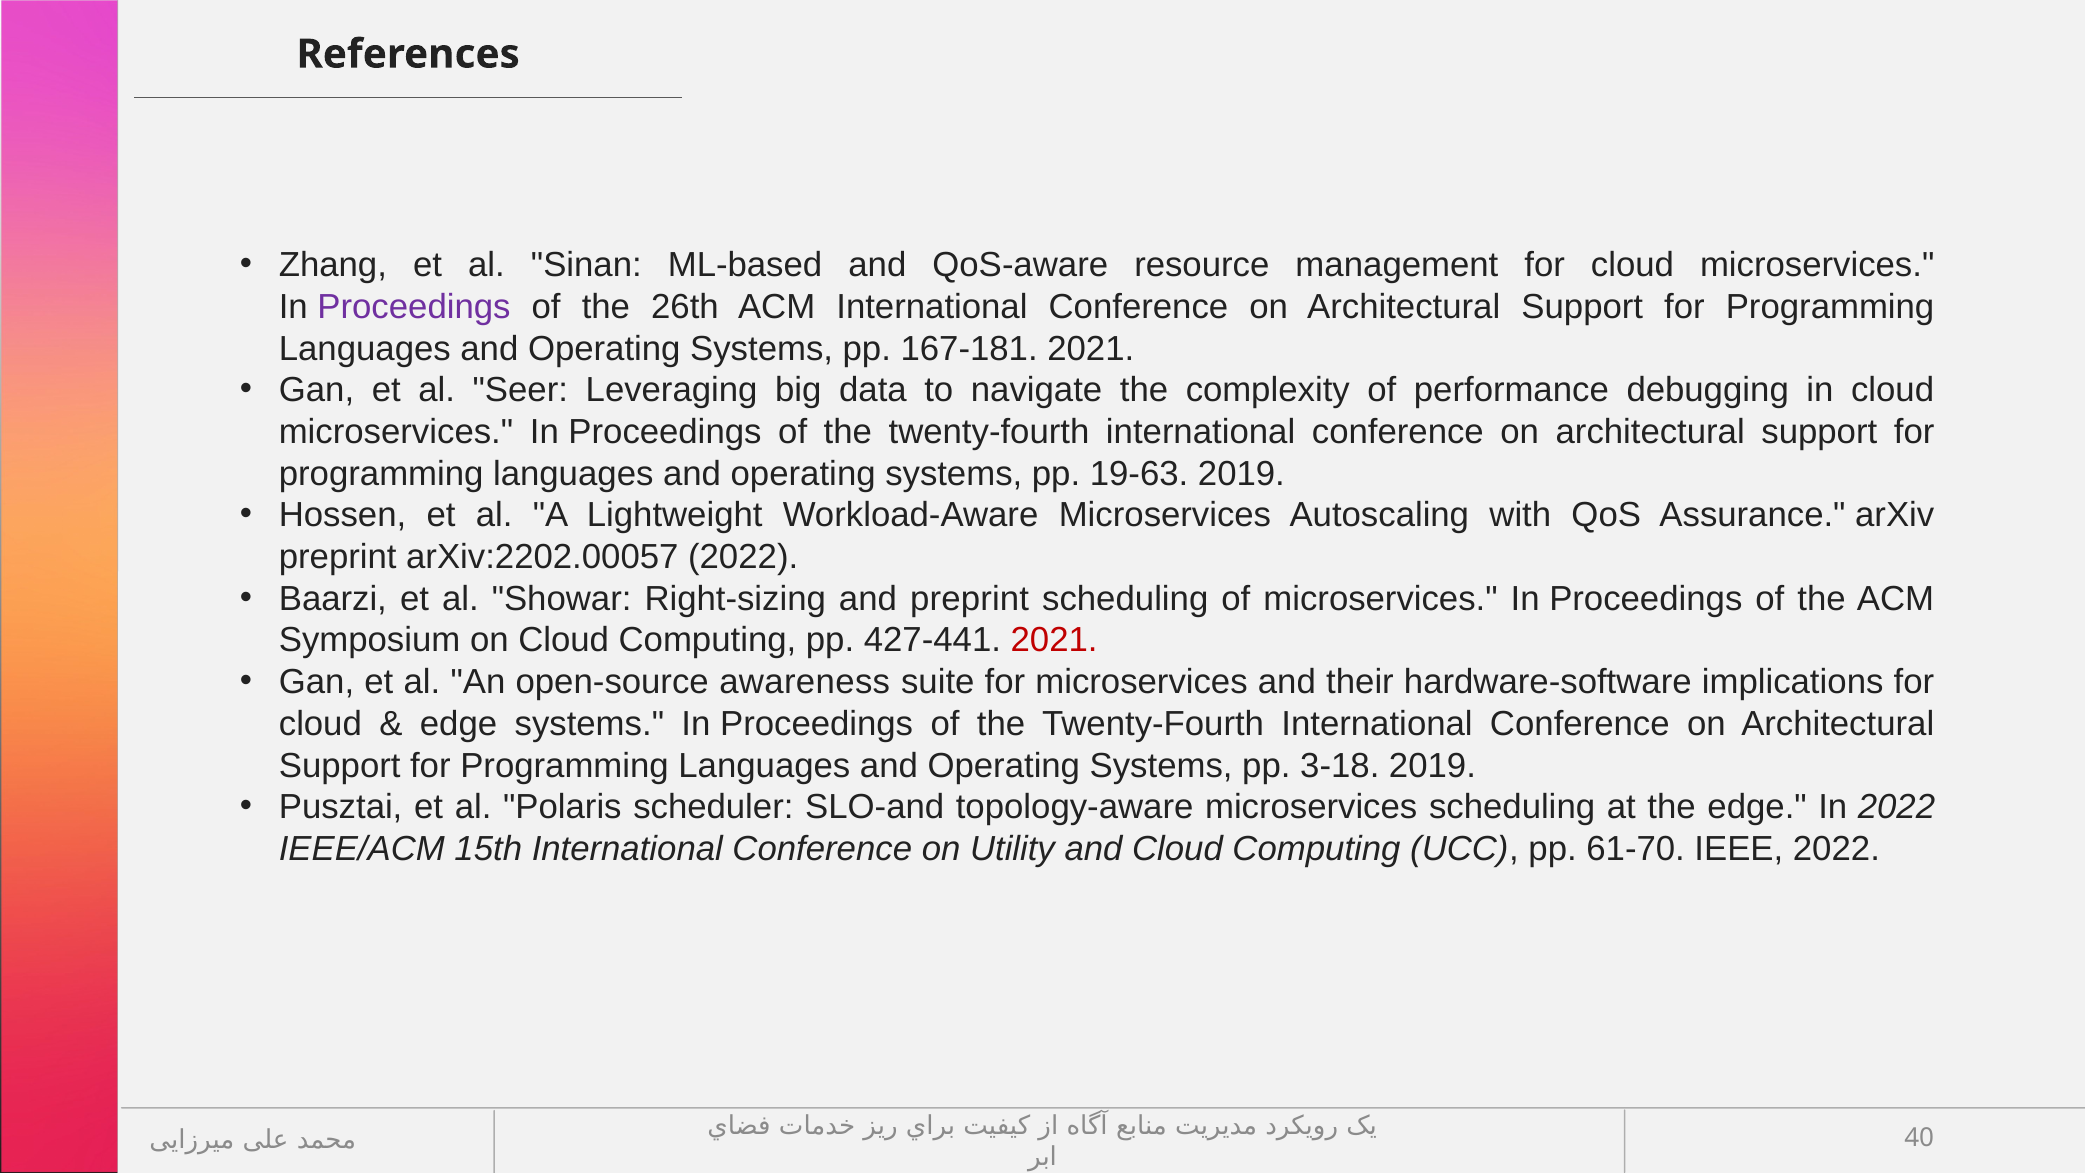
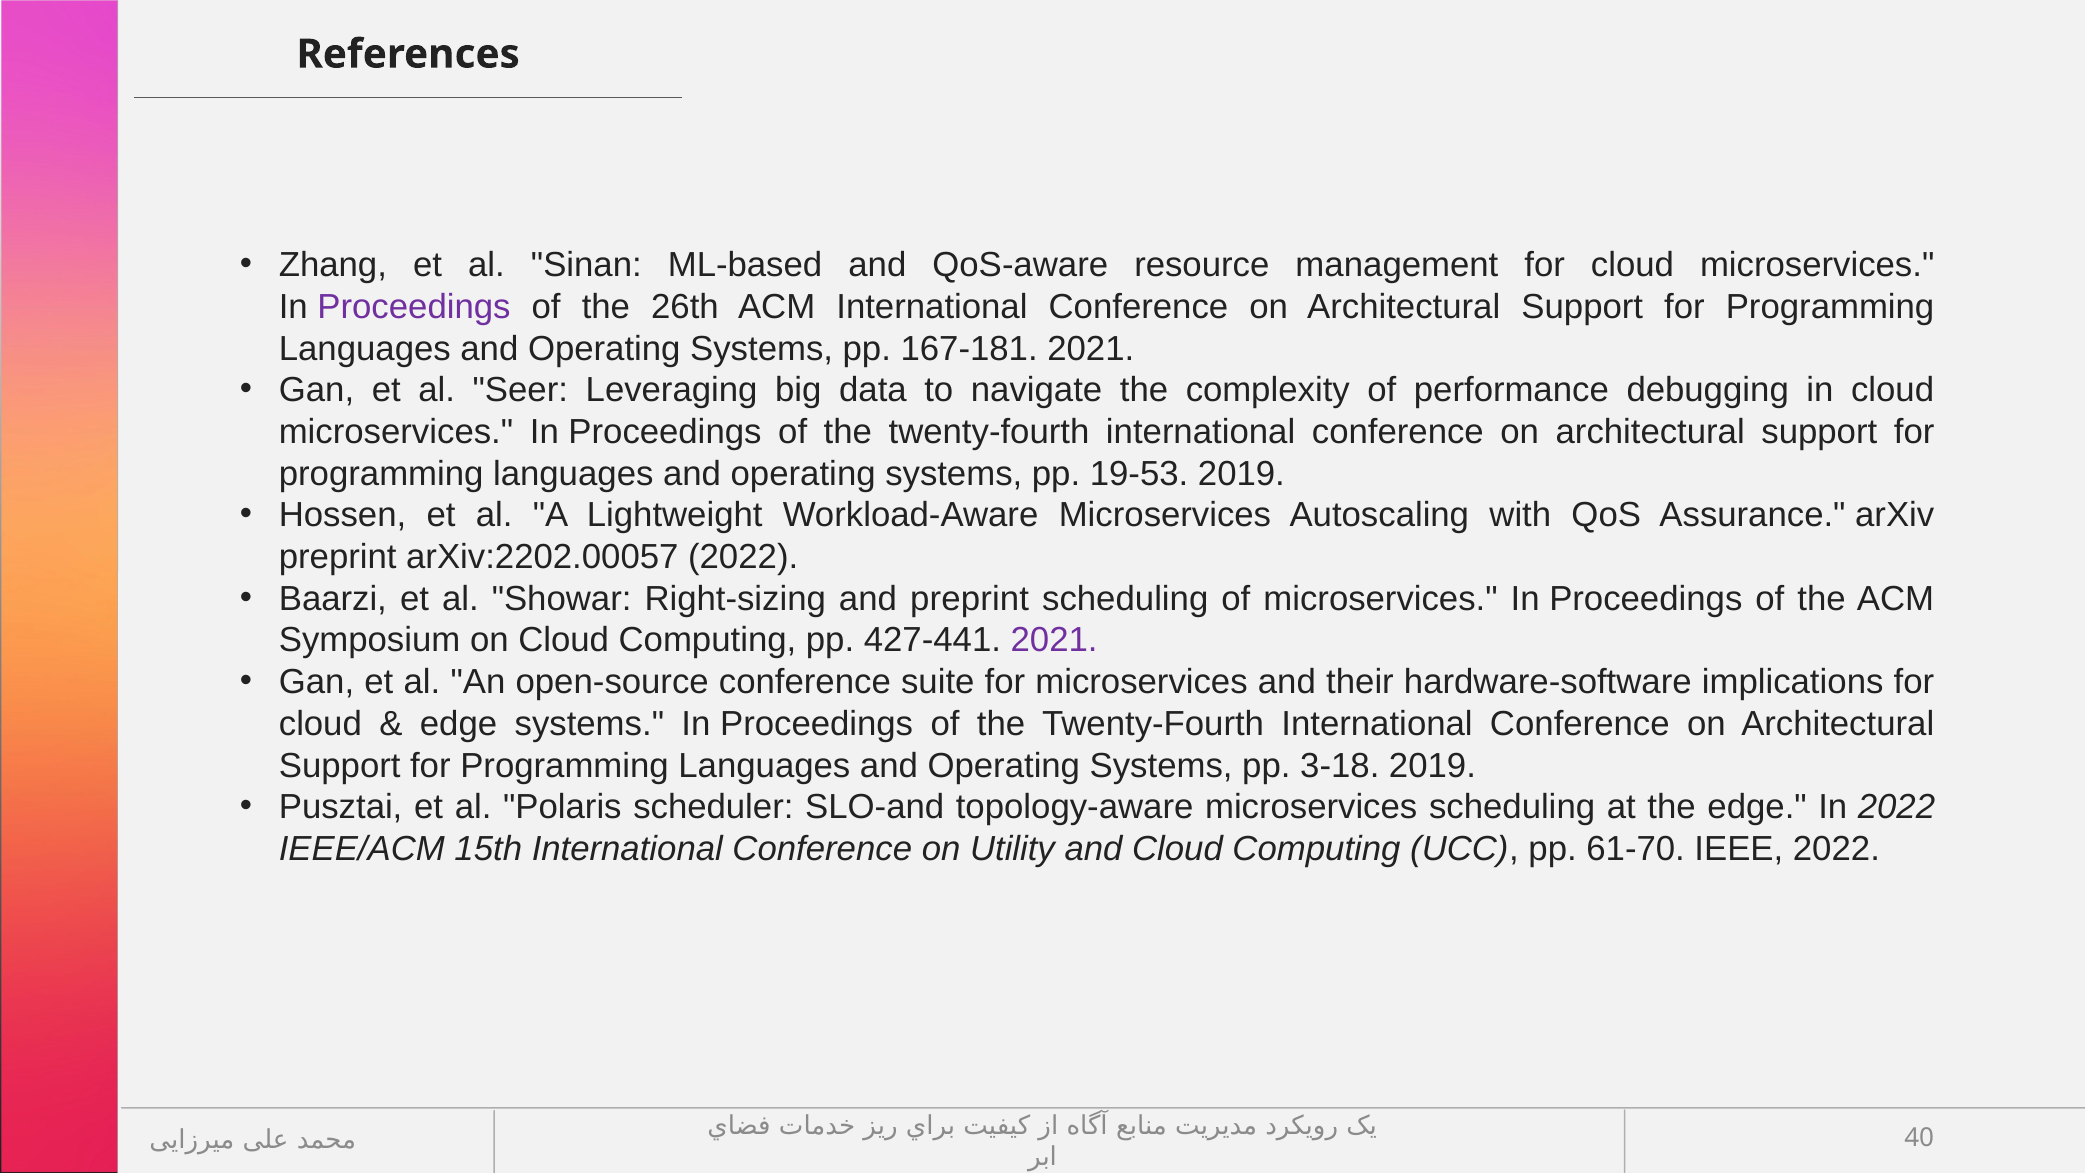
19-63: 19-63 -> 19-53
2021 at (1054, 640) colour: red -> purple
open-source awareness: awareness -> conference
